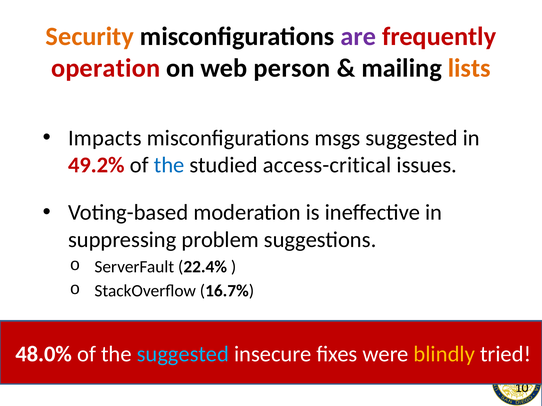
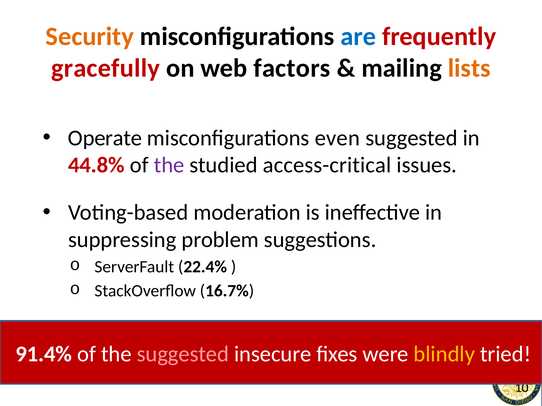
are colour: purple -> blue
operation: operation -> gracefully
person: person -> factors
Impacts: Impacts -> Operate
msgs: msgs -> even
49.2%: 49.2% -> 44.8%
the at (169, 165) colour: blue -> purple
48.0%: 48.0% -> 91.4%
suggested at (183, 354) colour: light blue -> pink
